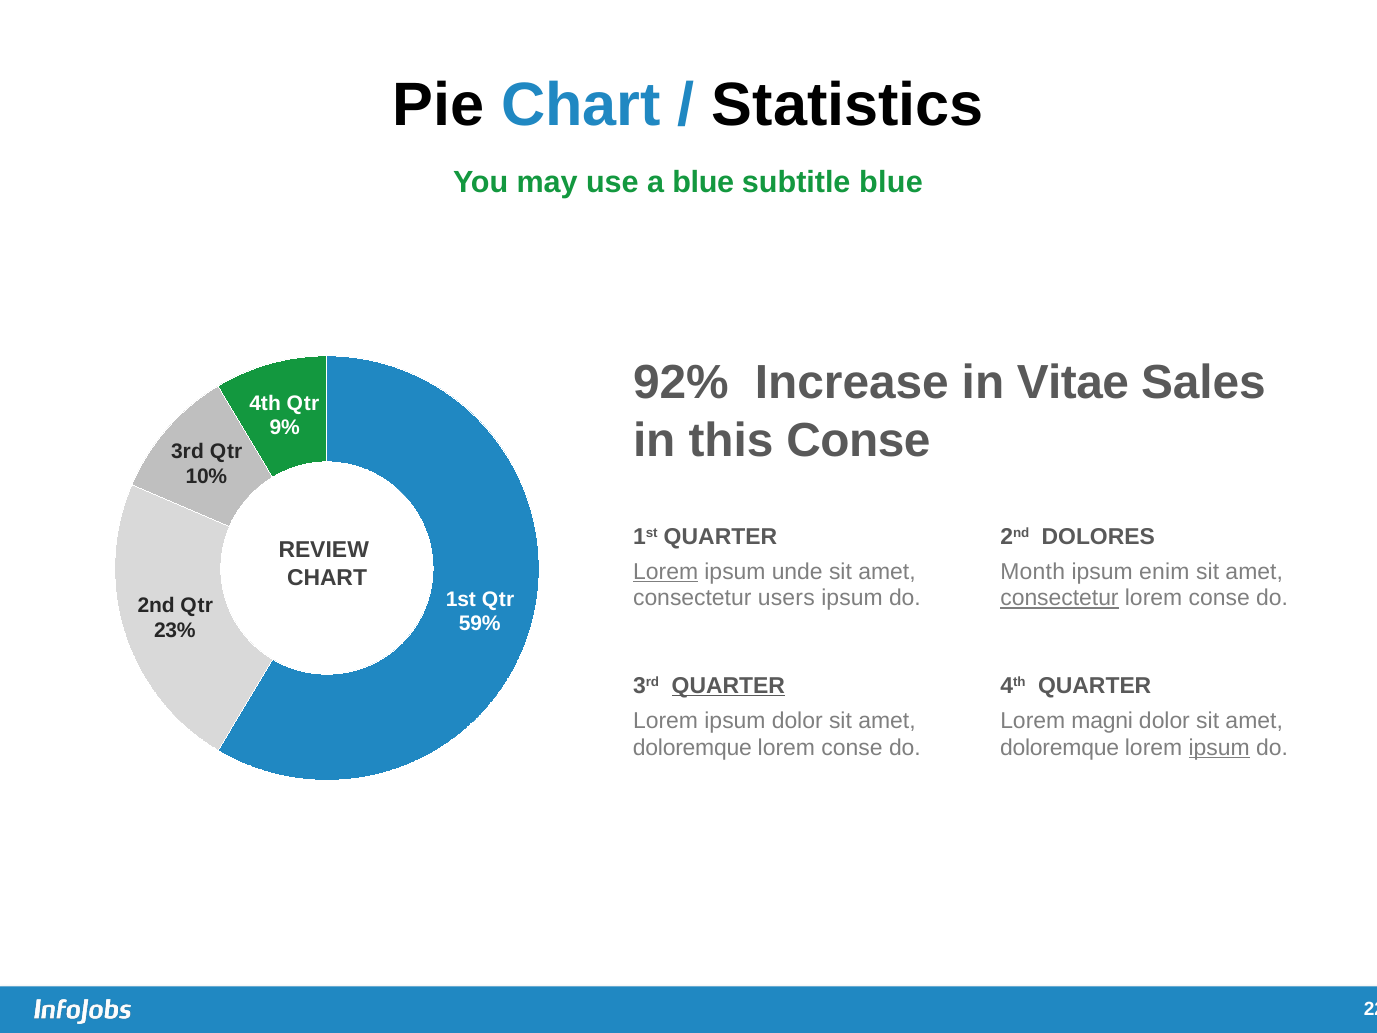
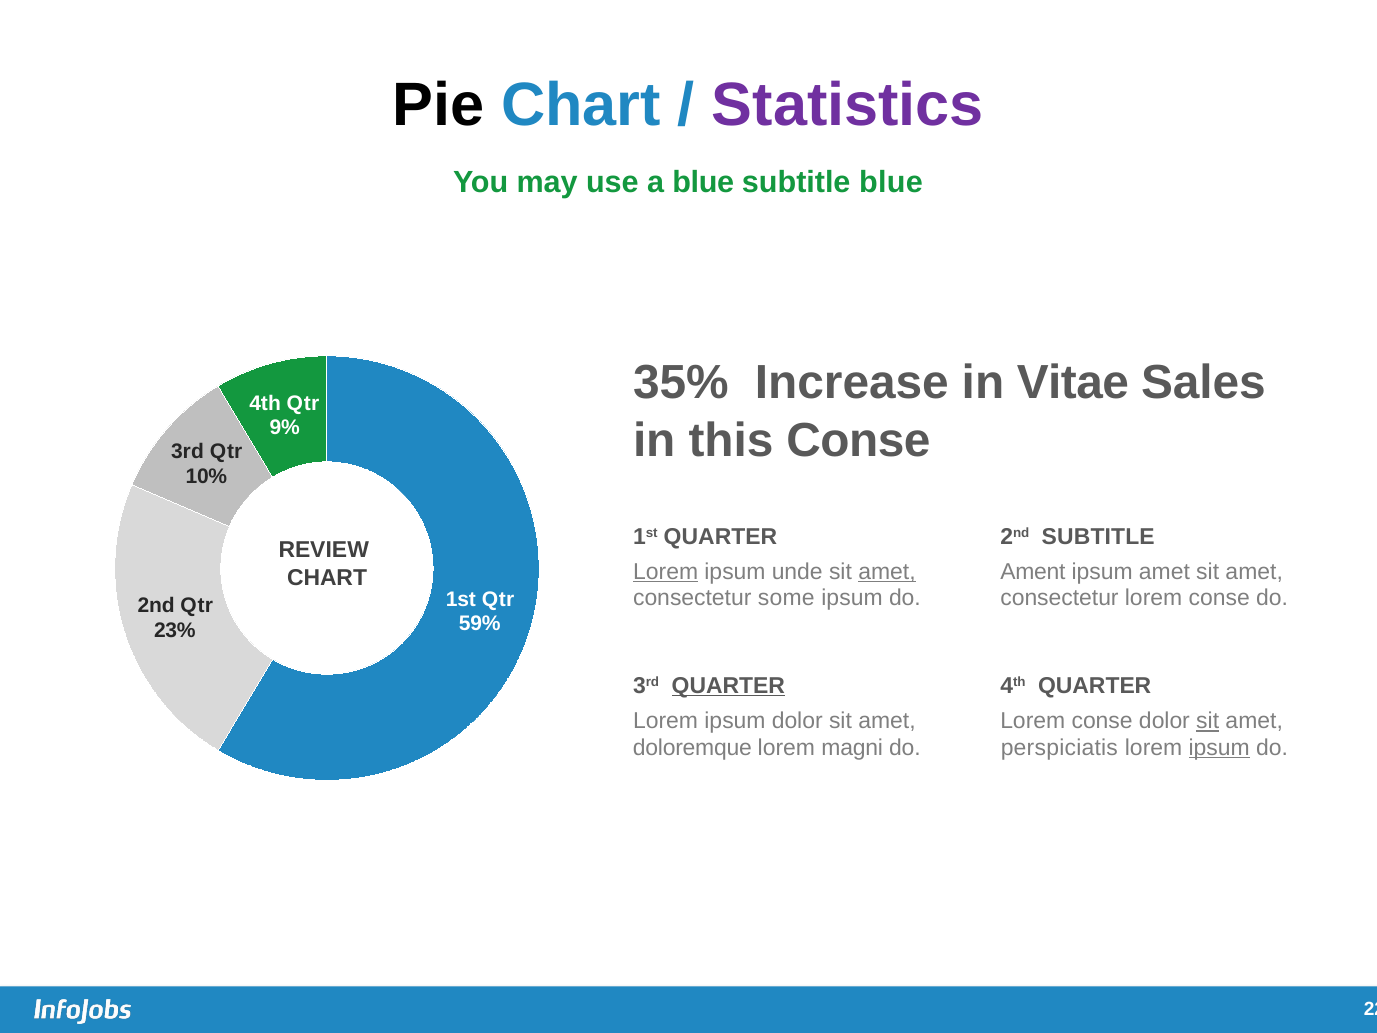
Statistics colour: black -> purple
92%: 92% -> 35%
2nd DOLORES: DOLORES -> SUBTITLE
Month: Month -> Ament
ipsum enim: enim -> amet
amet at (887, 572) underline: none -> present
users: users -> some
consectetur at (1059, 598) underline: present -> none
magni at (1102, 721): magni -> conse
sit at (1208, 721) underline: none -> present
conse at (852, 747): conse -> magni
doloremque at (1060, 747): doloremque -> perspiciatis
